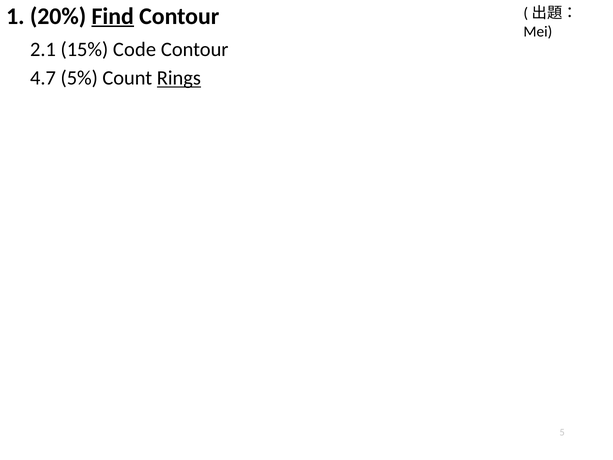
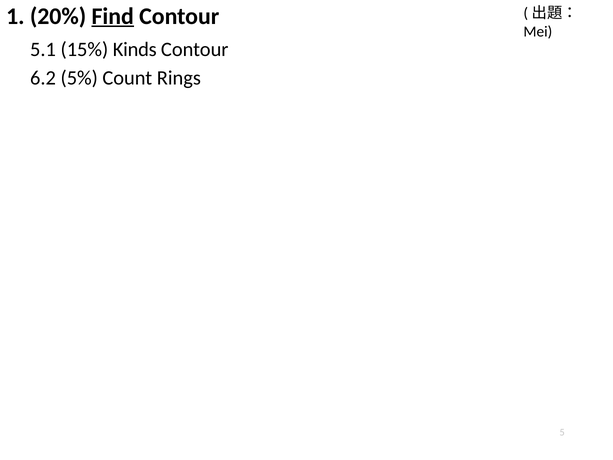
2.1: 2.1 -> 5.1
Code: Code -> Kinds
4.7: 4.7 -> 6.2
Rings underline: present -> none
